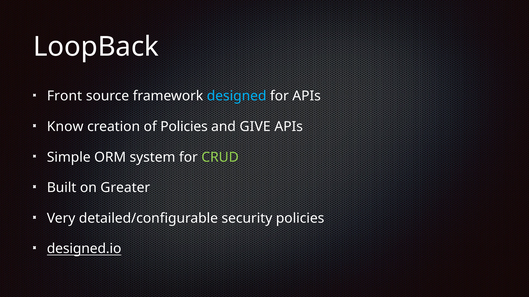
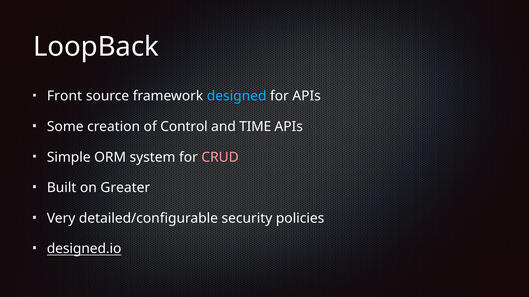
Know: Know -> Some
of Policies: Policies -> Control
GIVE: GIVE -> TIME
CRUD colour: light green -> pink
